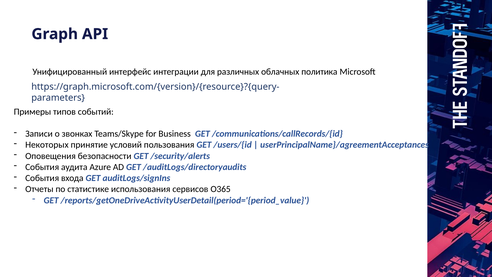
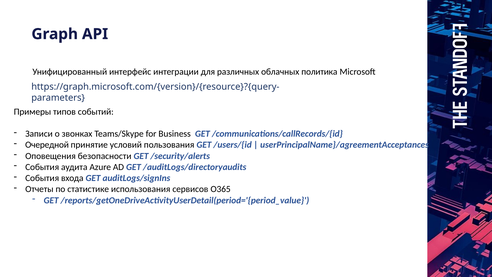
Некоторых: Некоторых -> Очередной
